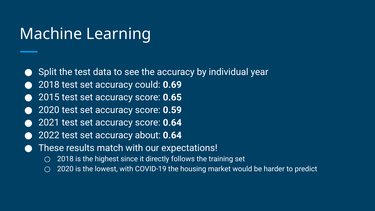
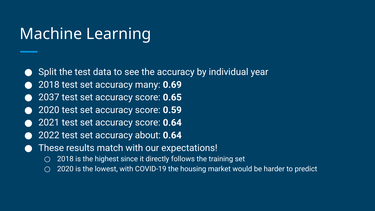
could: could -> many
2015: 2015 -> 2037
